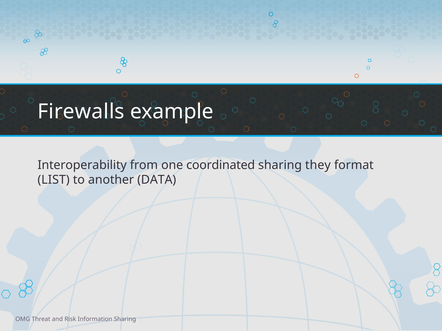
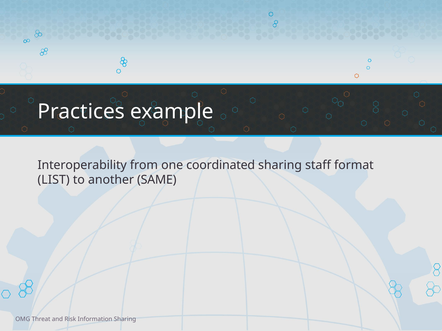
Firewalls: Firewalls -> Practices
they: they -> staff
DATA: DATA -> SAME
